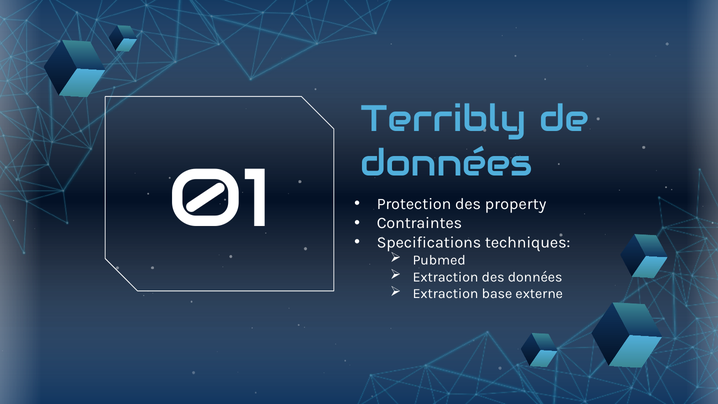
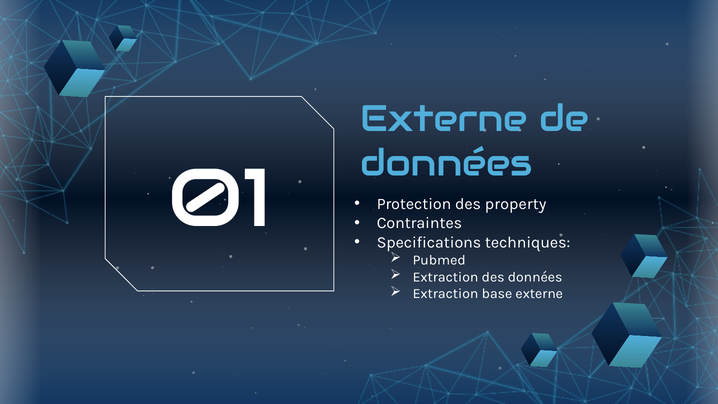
Terribly at (443, 119): Terribly -> Externe
